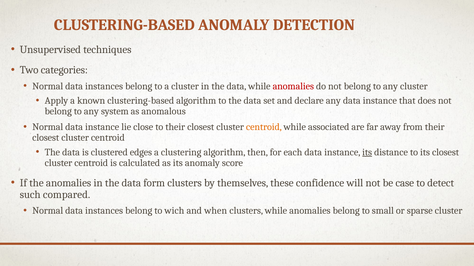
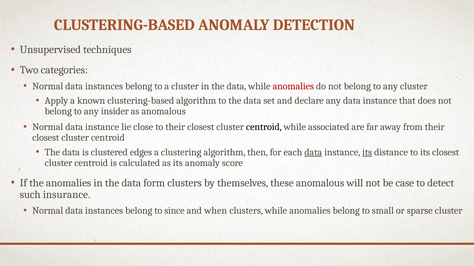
system: system -> insider
centroid at (264, 127) colour: orange -> black
data at (313, 152) underline: none -> present
these confidence: confidence -> anomalous
compared: compared -> insurance
wich: wich -> since
